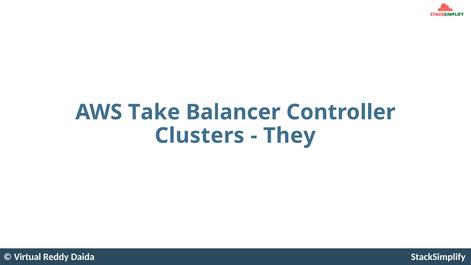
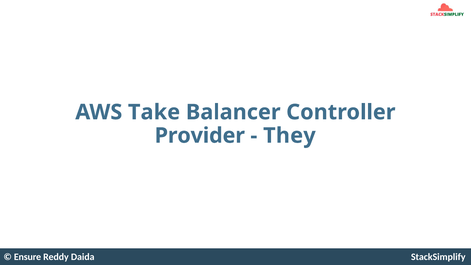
Clusters: Clusters -> Provider
Virtual: Virtual -> Ensure
